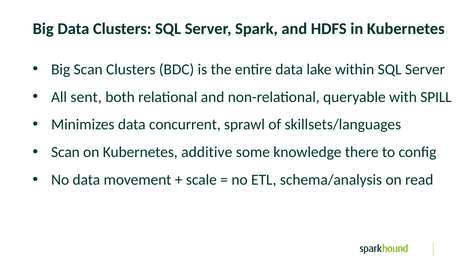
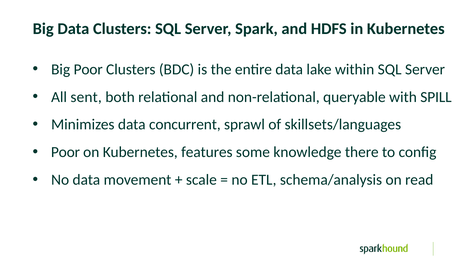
Big Scan: Scan -> Poor
Scan at (65, 153): Scan -> Poor
additive: additive -> features
